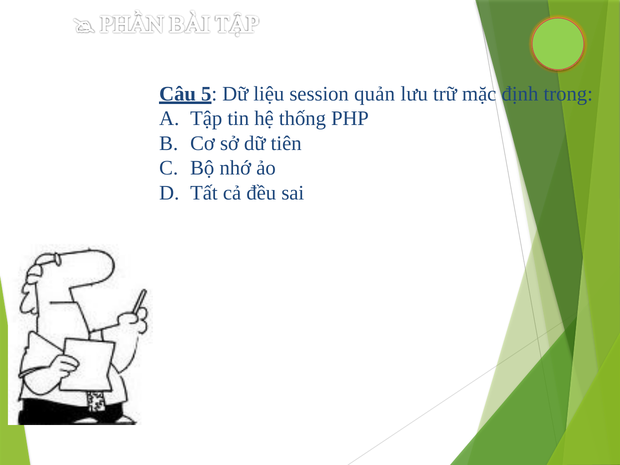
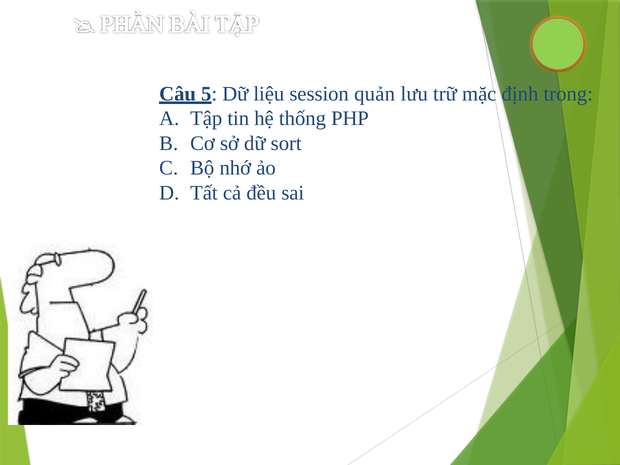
tiên: tiên -> sort
